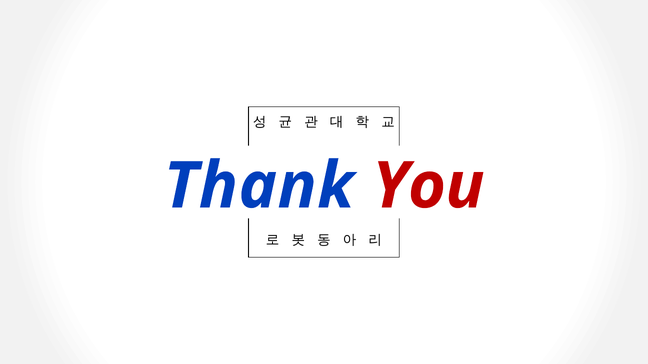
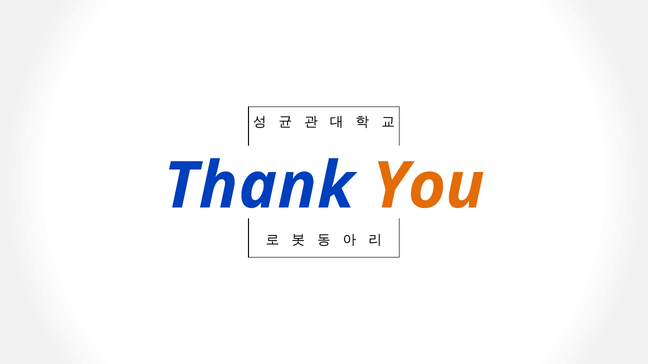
You colour: red -> orange
